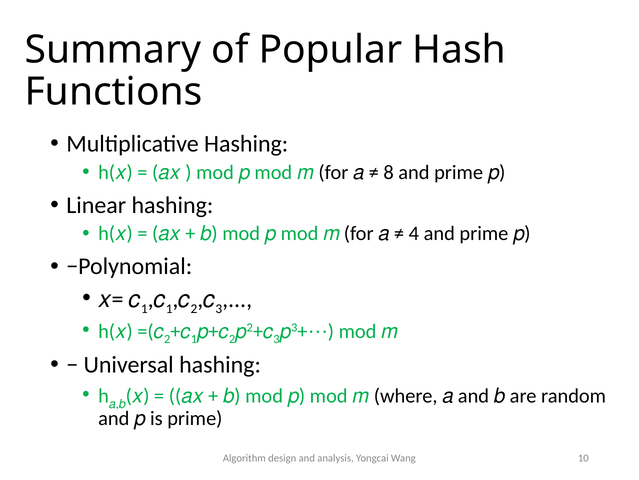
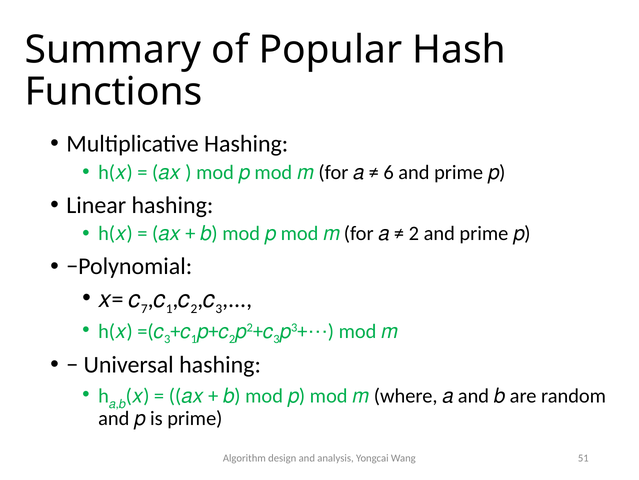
8: 8 -> 6
4 at (414, 233): 4 -> 2
1 at (144, 308): 1 -> 7
2 at (167, 339): 2 -> 3
10: 10 -> 51
